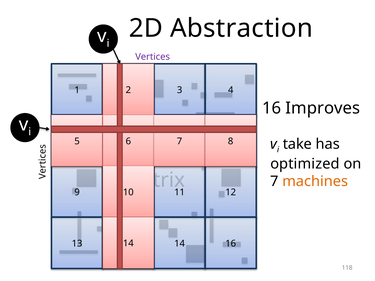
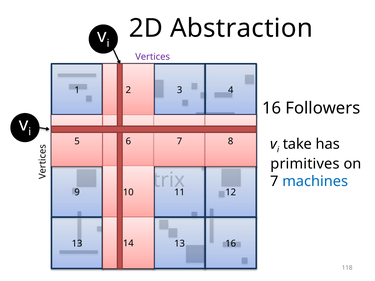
Improves: Improves -> Followers
optimized: optimized -> primitives
machines colour: orange -> blue
14 at (180, 244): 14 -> 13
